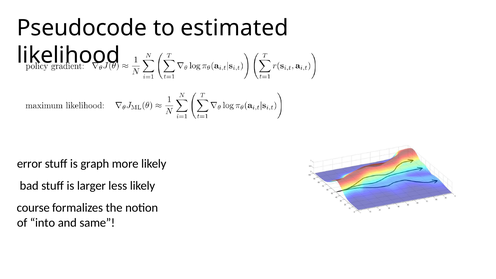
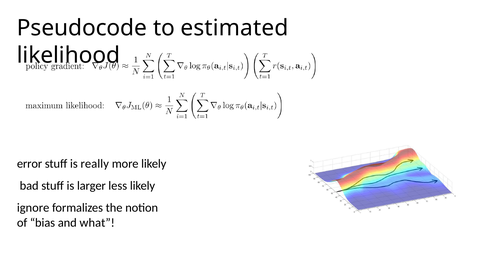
graph: graph -> really
course: course -> ignore
into: into -> bias
same: same -> what
